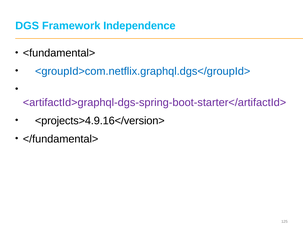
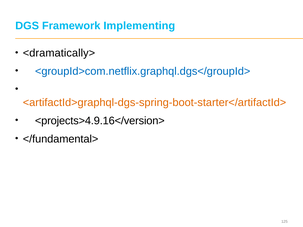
Independence: Independence -> Implementing
<fundamental>: <fundamental> -> <dramatically>
<artifactId>graphql-dgs-spring-boot-starter</artifactId> colour: purple -> orange
